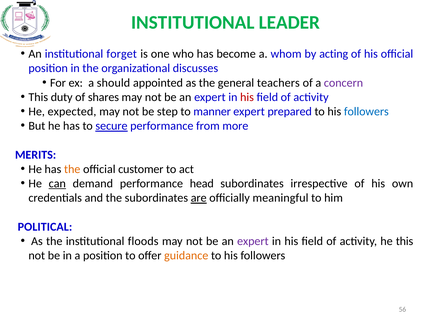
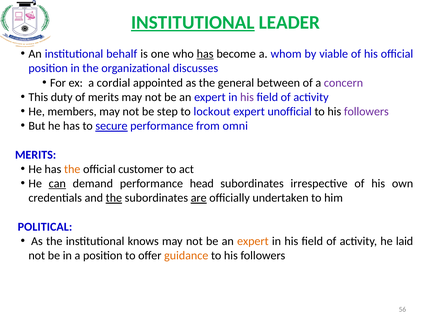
INSTITUTIONAL at (193, 22) underline: none -> present
forget: forget -> behalf
has at (205, 54) underline: none -> present
acting: acting -> viable
should: should -> cordial
teachers: teachers -> between
of shares: shares -> merits
his at (247, 97) colour: red -> purple
expected: expected -> members
manner: manner -> lockout
prepared: prepared -> unofficial
followers at (366, 112) colour: blue -> purple
more: more -> omni
the at (114, 198) underline: none -> present
meaningful: meaningful -> undertaken
floods: floods -> knows
expert at (253, 241) colour: purple -> orange
he this: this -> laid
